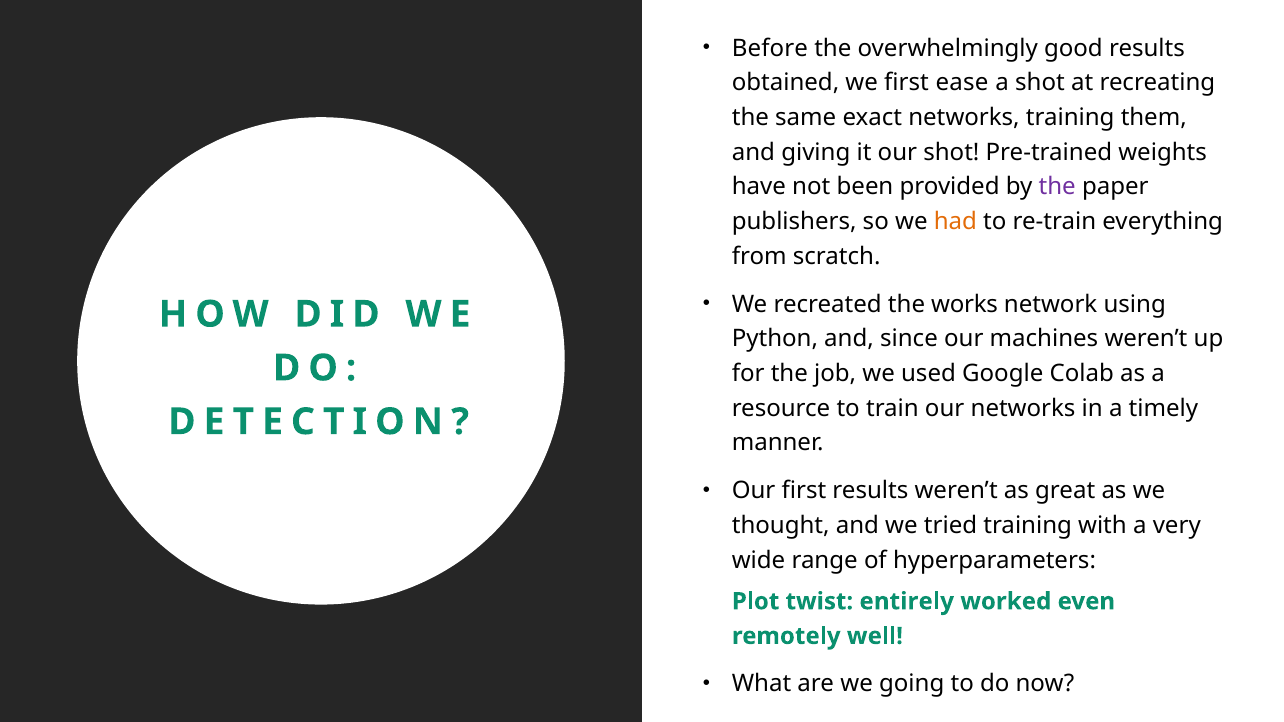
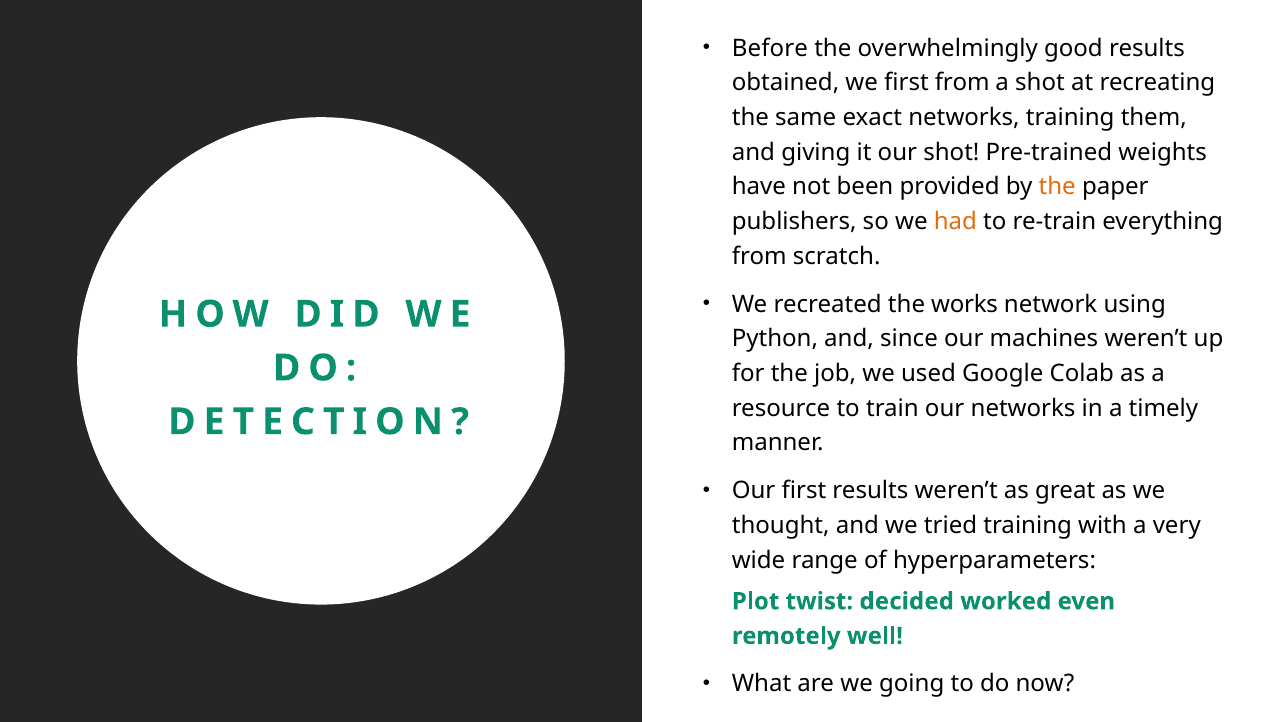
first ease: ease -> from
the at (1057, 187) colour: purple -> orange
entirely: entirely -> decided
